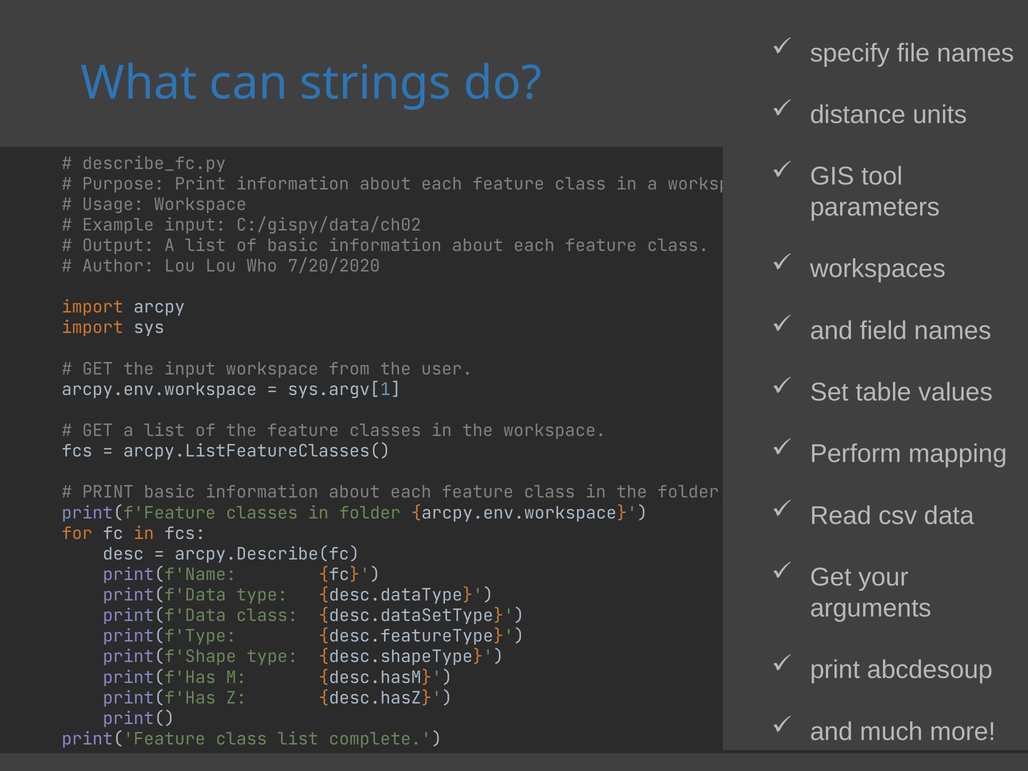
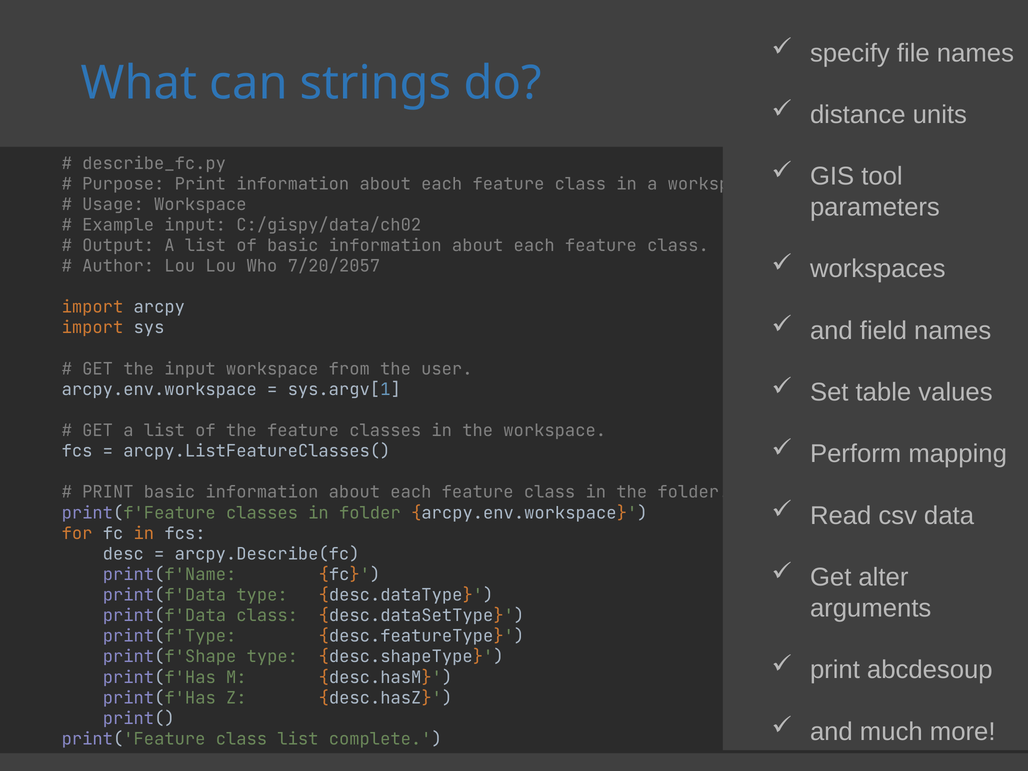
7/20/2020: 7/20/2020 -> 7/20/2057
your: your -> alter
